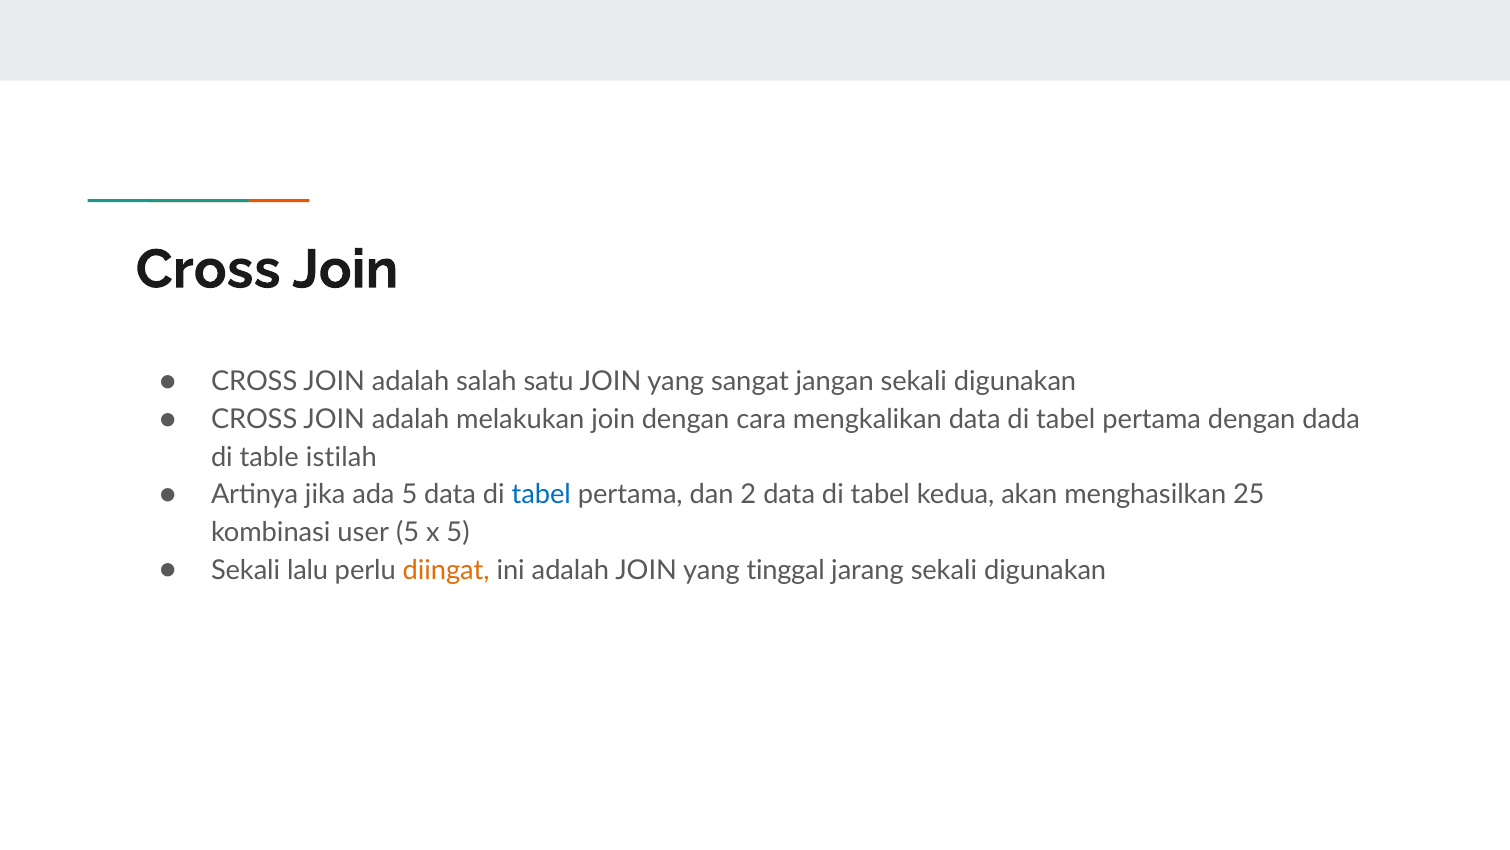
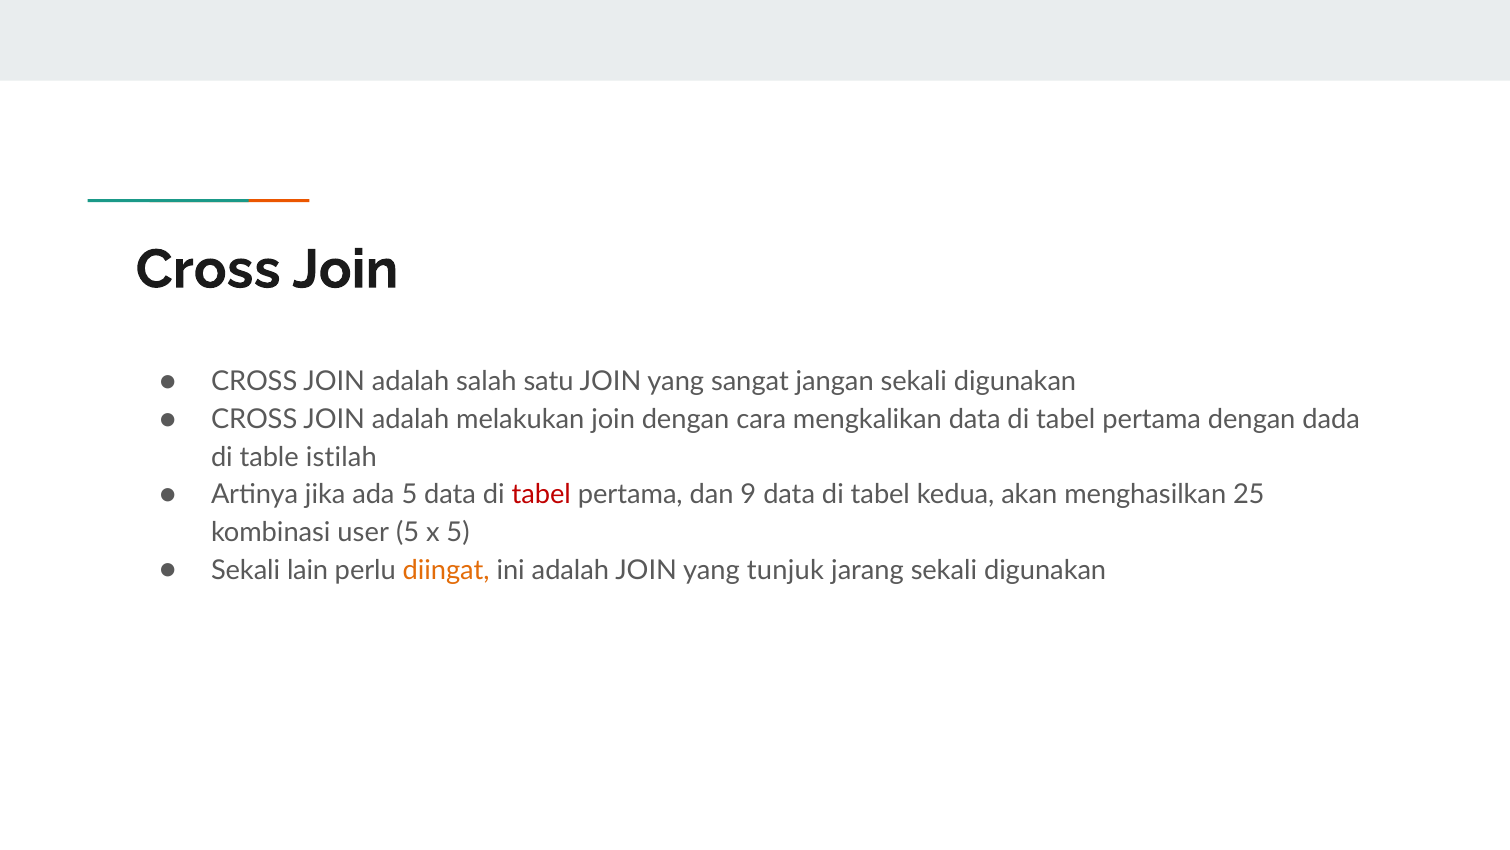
tabel at (541, 494) colour: blue -> red
2: 2 -> 9
lalu: lalu -> lain
tinggal: tinggal -> tunjuk
